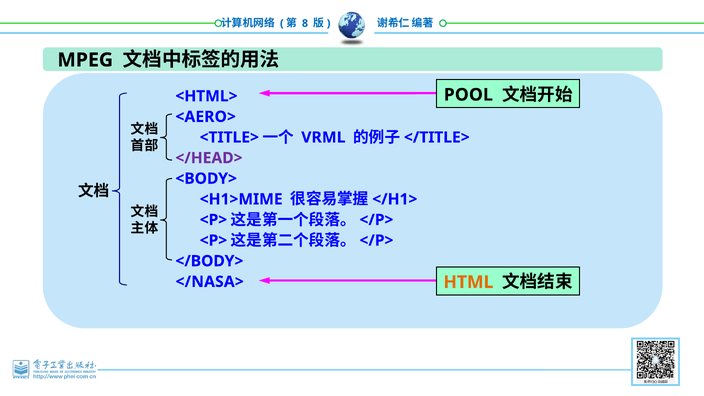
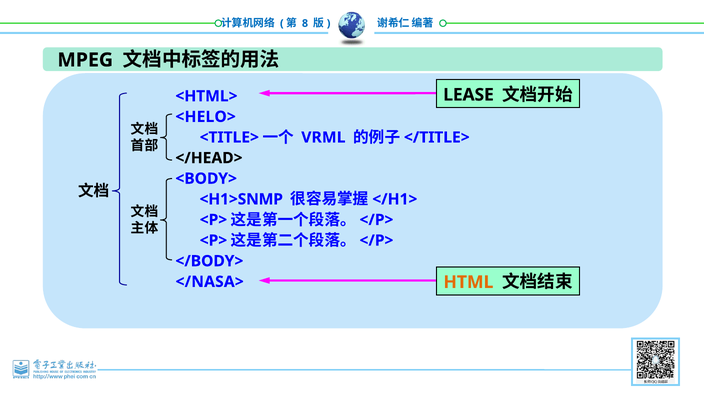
POOL: POOL -> LEASE
<AERO>: <AERO> -> <HELO>
</HEAD> colour: purple -> black
<H1>MIME: <H1>MIME -> <H1>SNMP
